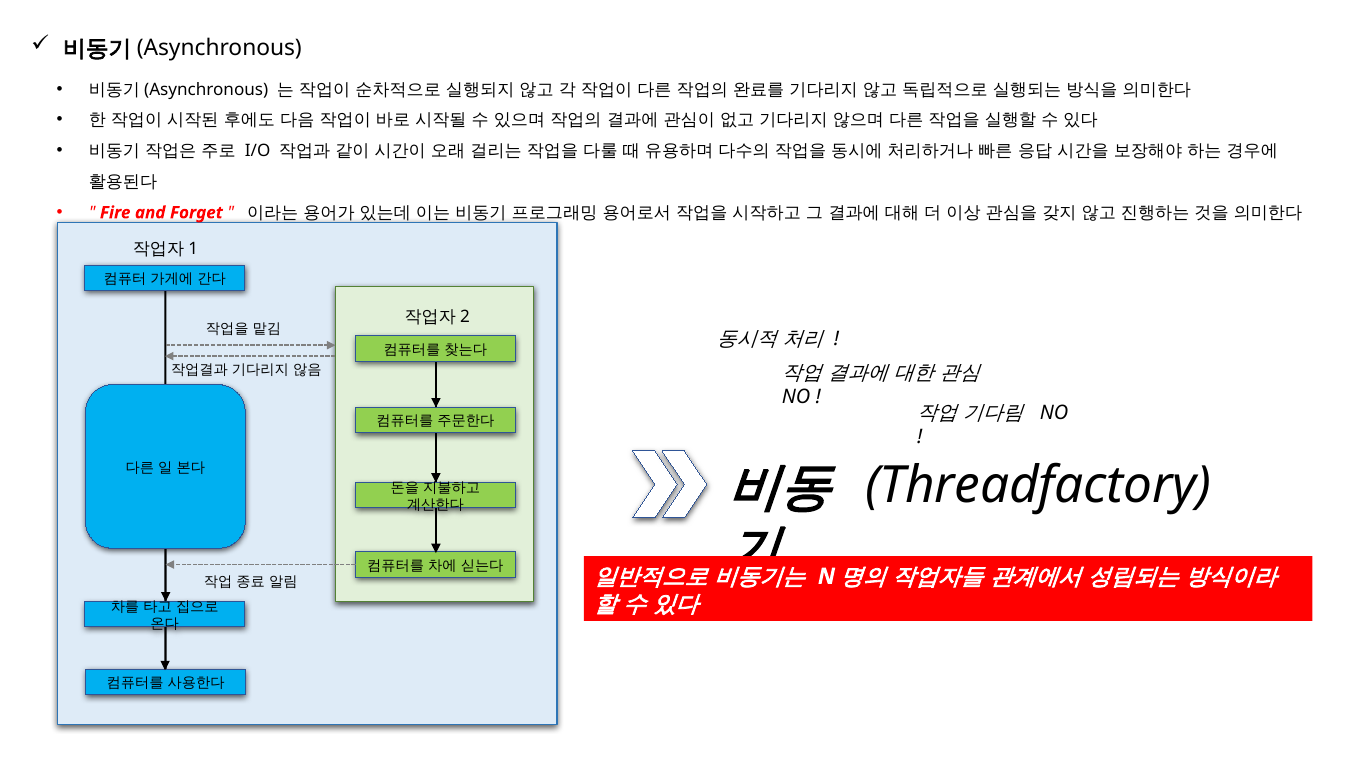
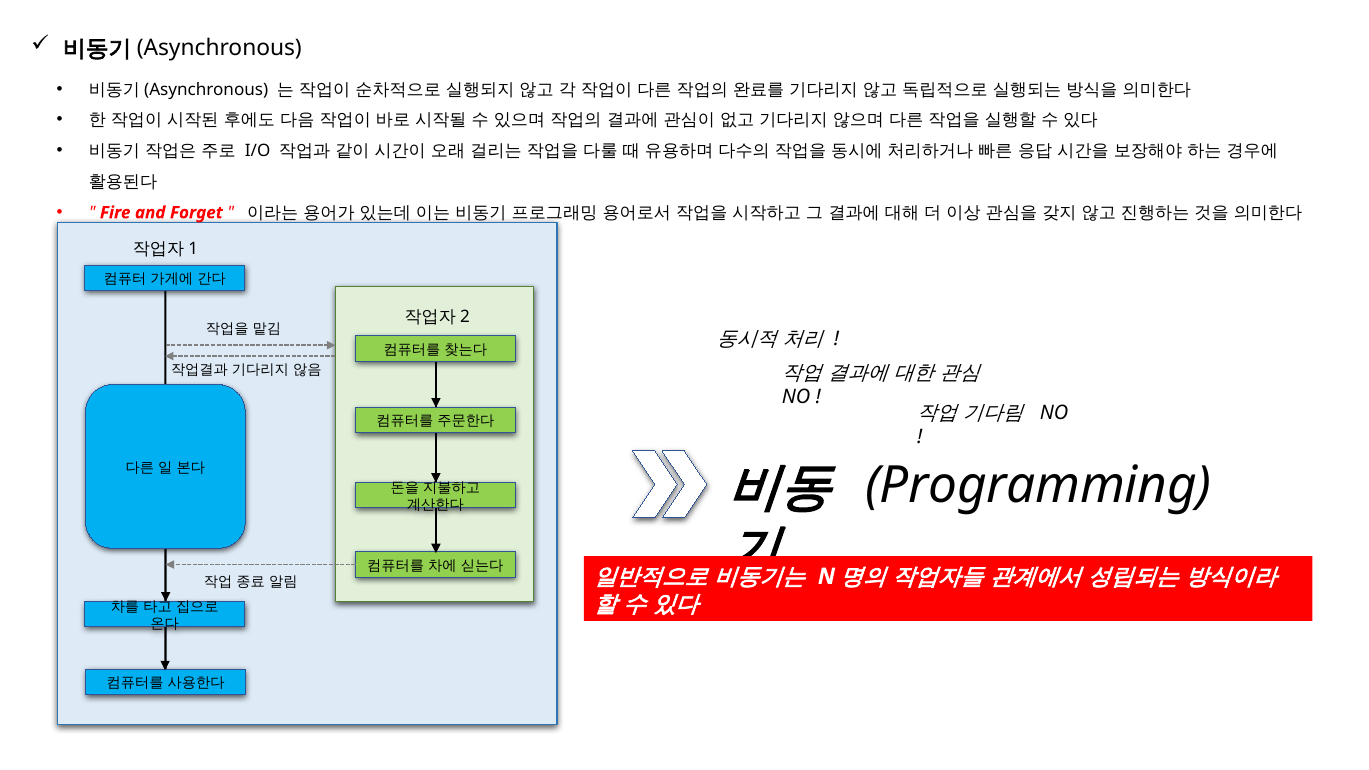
Threadfactory: Threadfactory -> Programming
